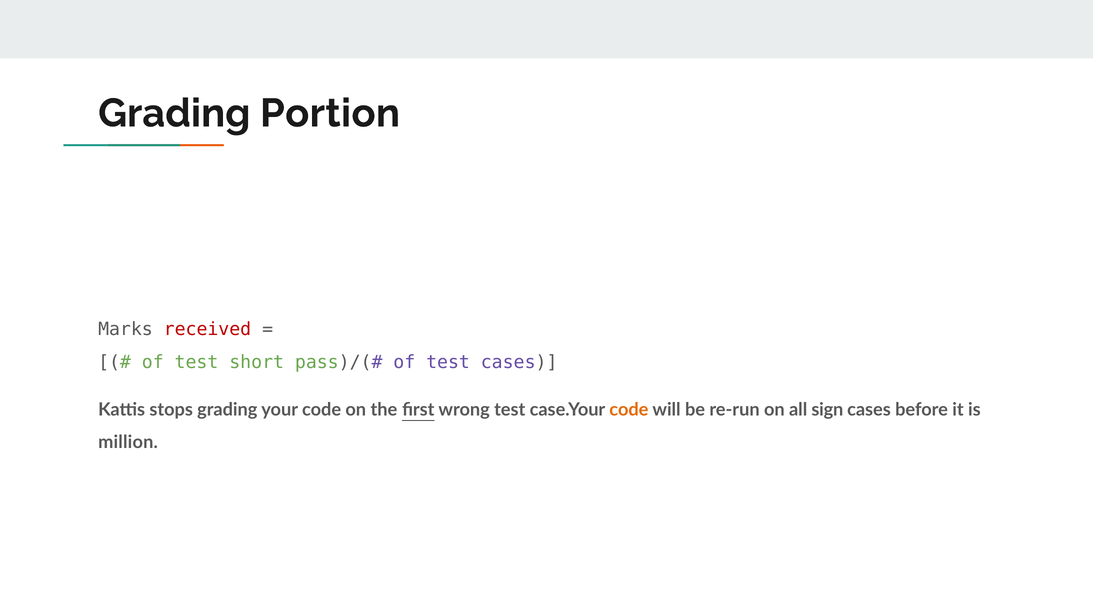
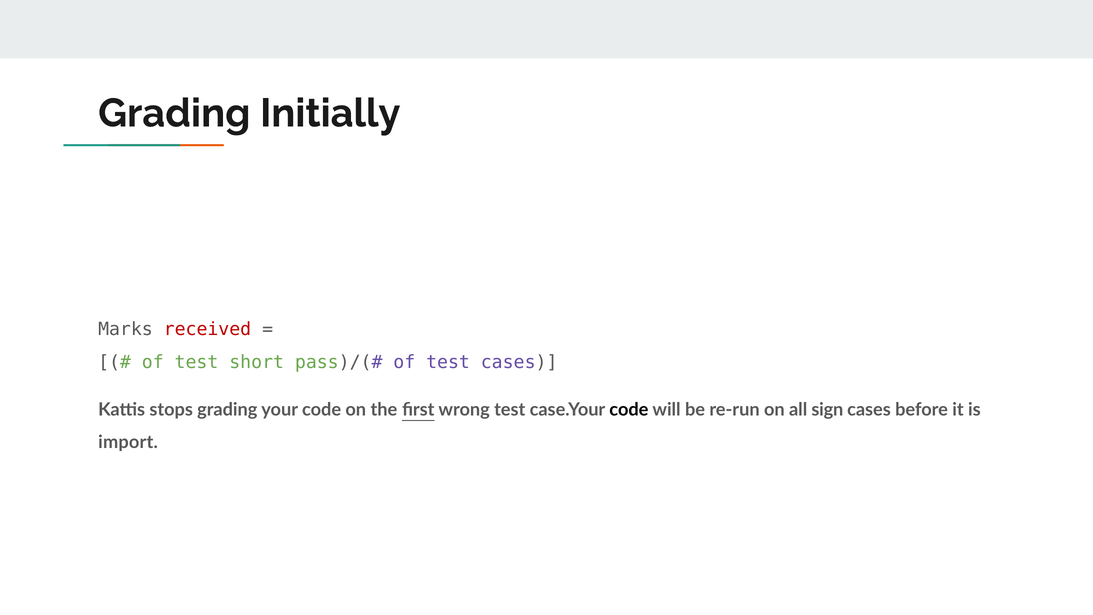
Portion: Portion -> Initially
code at (629, 410) colour: orange -> black
million: million -> import
